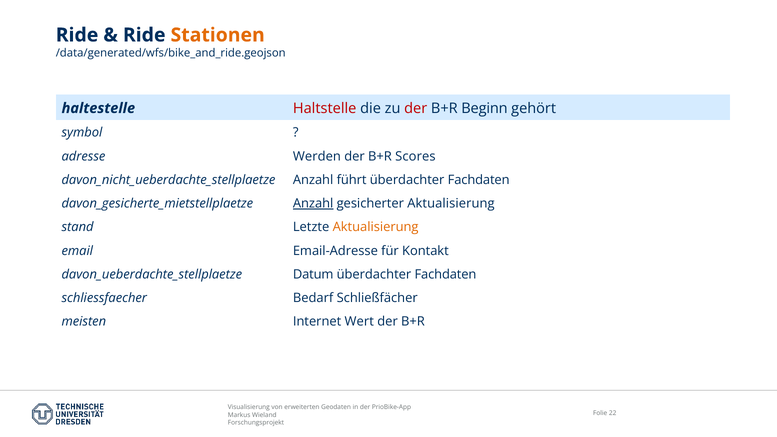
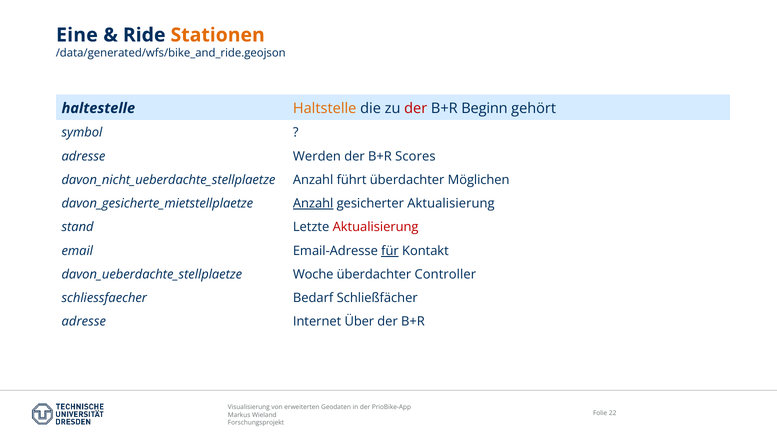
Ride at (77, 35): Ride -> Eine
Haltstelle colour: red -> orange
Fachdaten at (479, 180): Fachdaten -> Möglichen
Aktualisierung at (376, 227) colour: orange -> red
für underline: none -> present
Datum: Datum -> Woche
Fachdaten at (445, 274): Fachdaten -> Controller
meisten at (84, 322): meisten -> adresse
Wert: Wert -> Über
